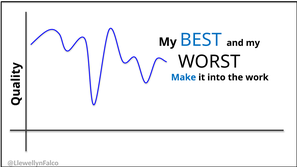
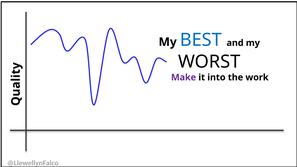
Make colour: blue -> purple
